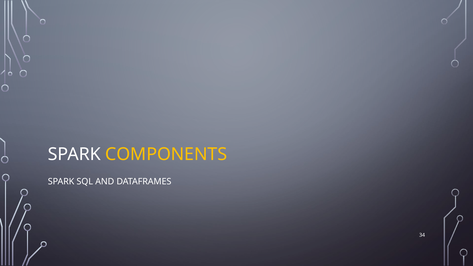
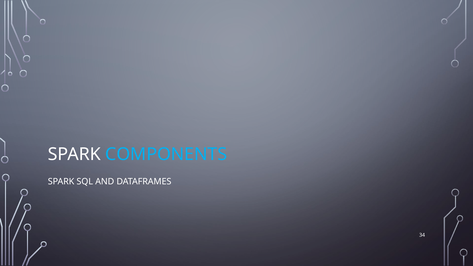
COMPONENTS colour: yellow -> light blue
